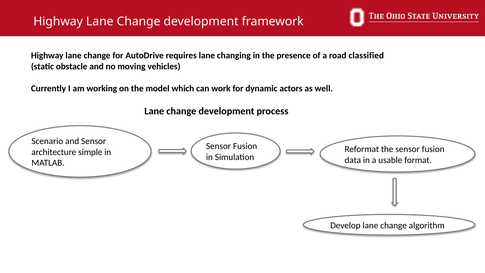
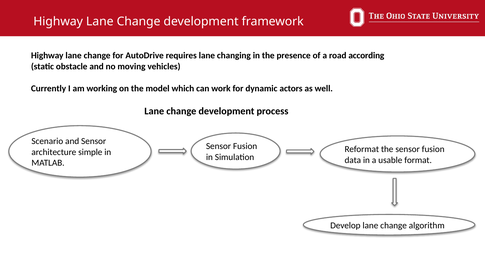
classified: classified -> according
